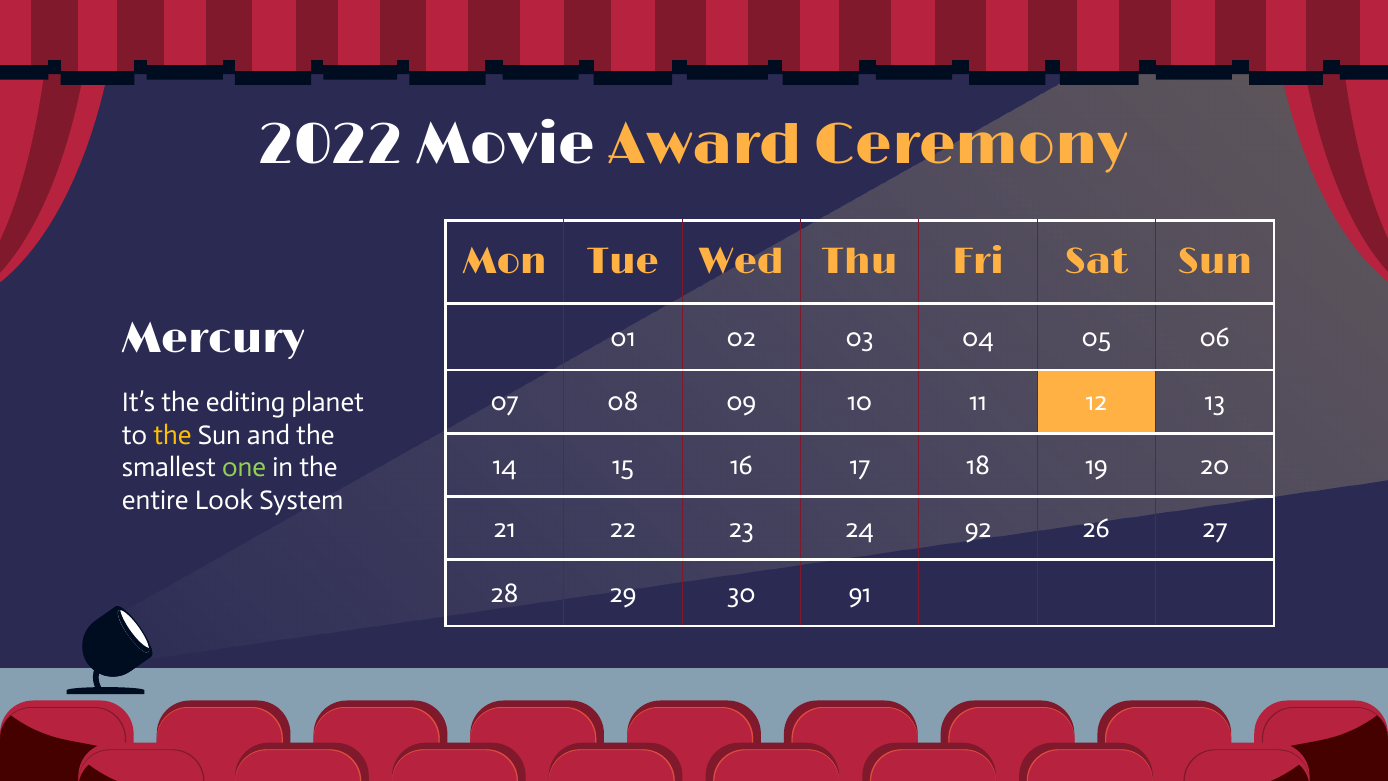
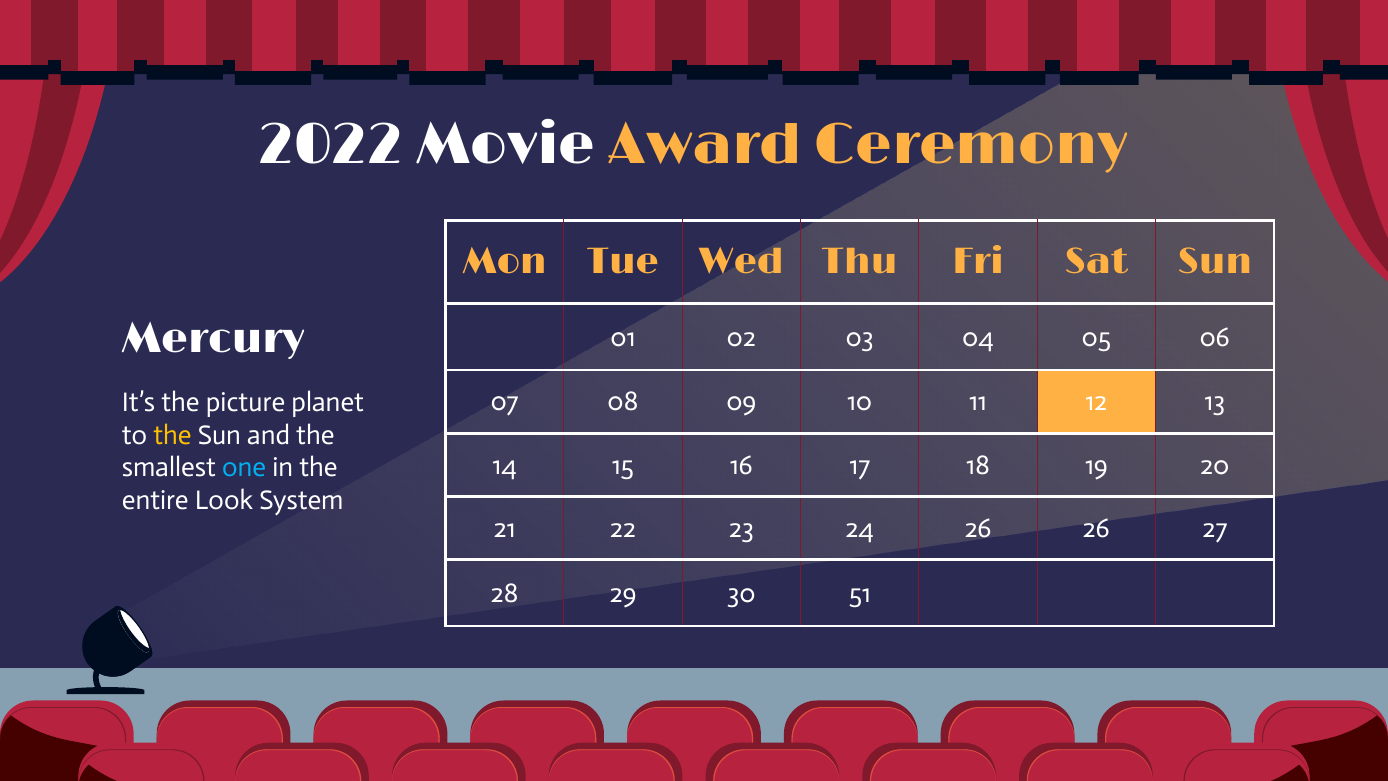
editing: editing -> picture
one colour: light green -> light blue
24 92: 92 -> 26
91: 91 -> 51
